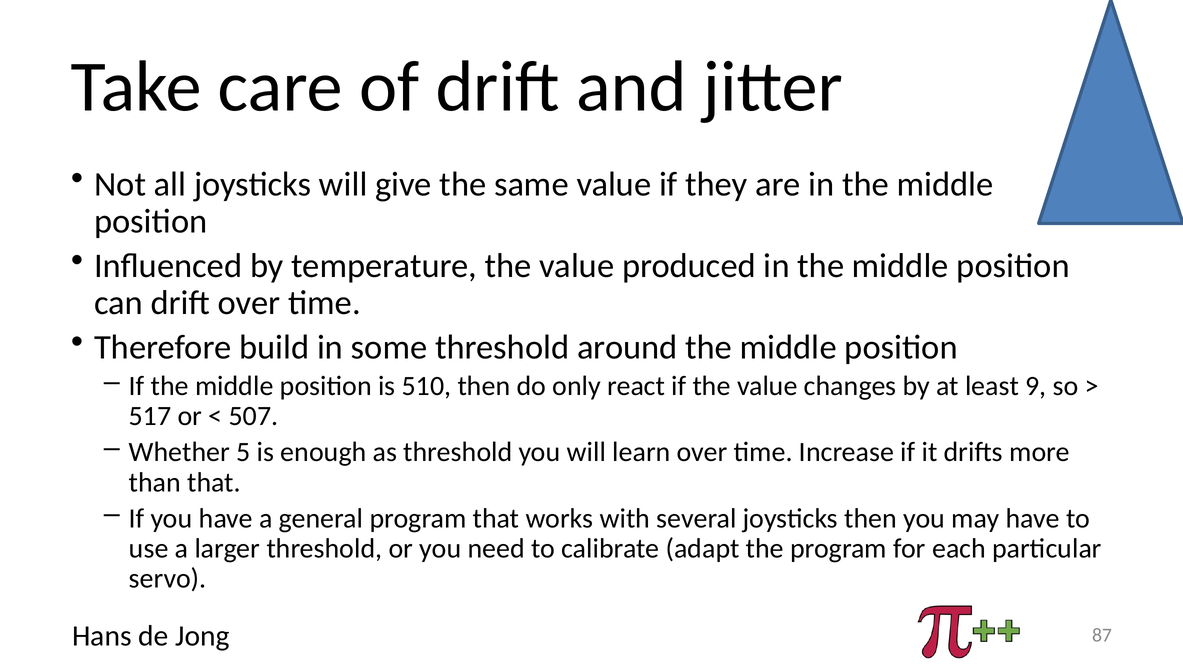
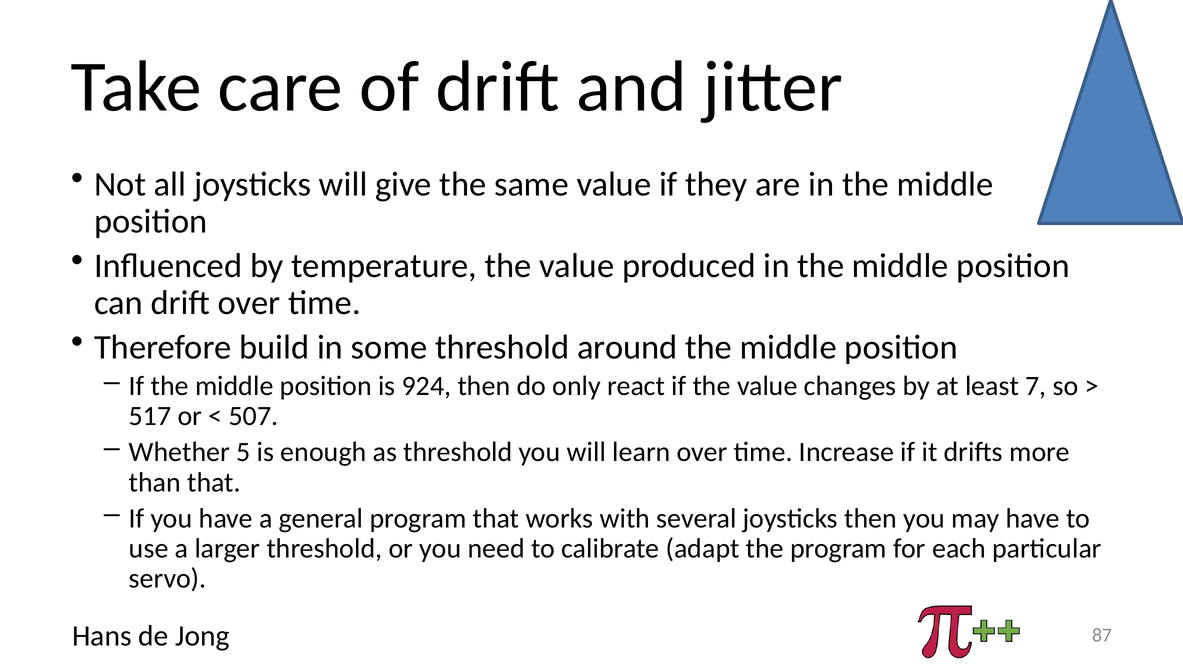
510: 510 -> 924
9: 9 -> 7
